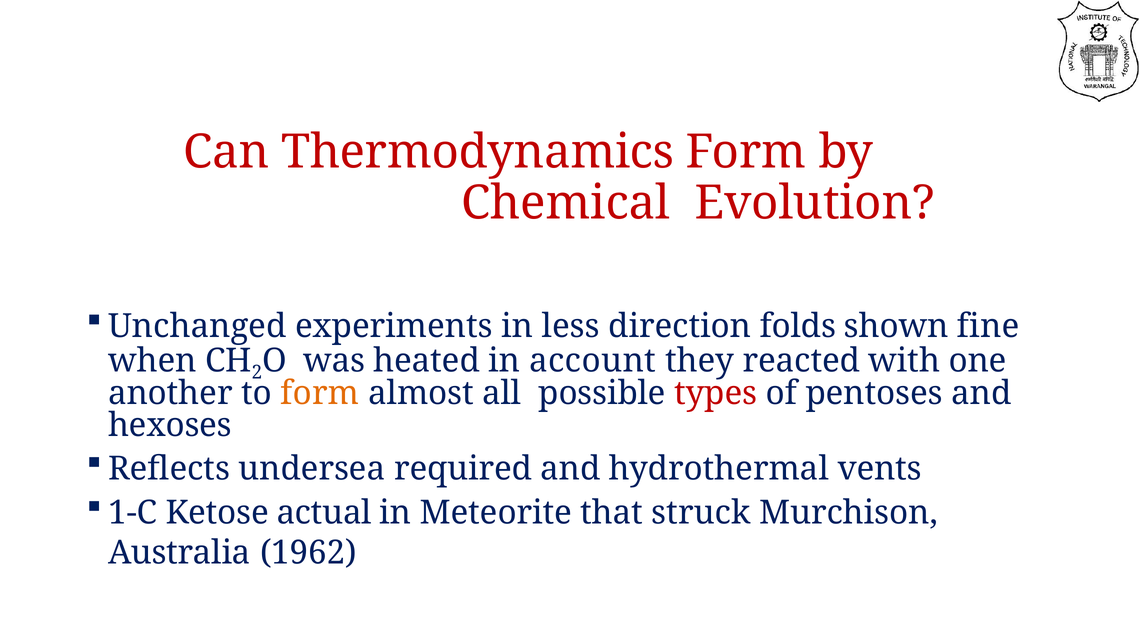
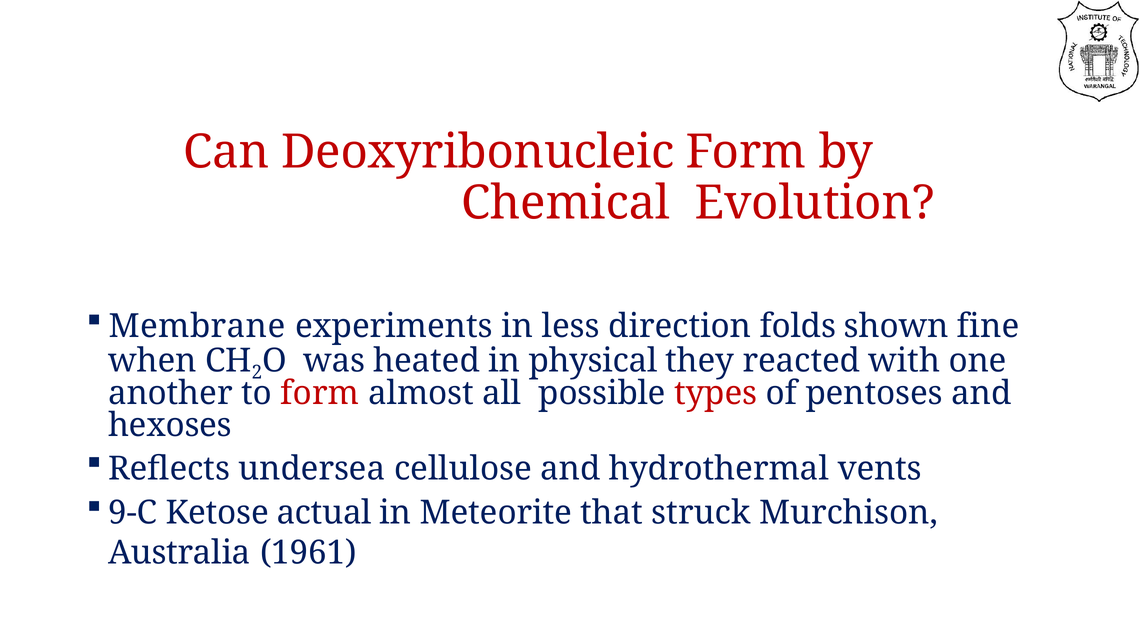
Thermodynamics: Thermodynamics -> Deoxyribonucleic
Unchanged: Unchanged -> Membrane
account: account -> physical
form at (320, 393) colour: orange -> red
required: required -> cellulose
1-C: 1-C -> 9-C
1962: 1962 -> 1961
